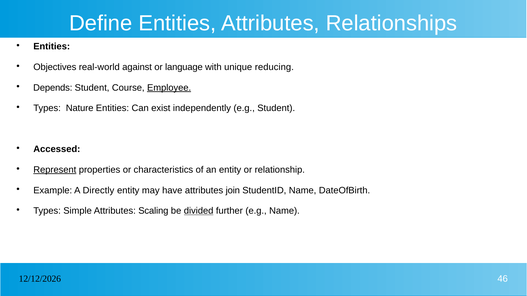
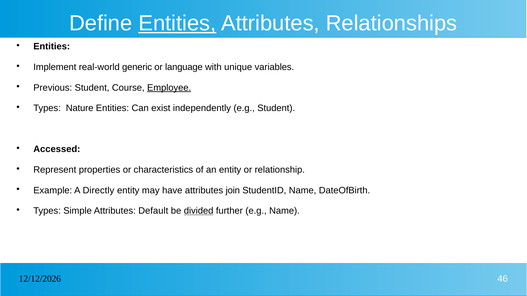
Entities at (177, 23) underline: none -> present
Objectives: Objectives -> Implement
against: against -> generic
reducing: reducing -> variables
Depends: Depends -> Previous
Represent underline: present -> none
Scaling: Scaling -> Default
